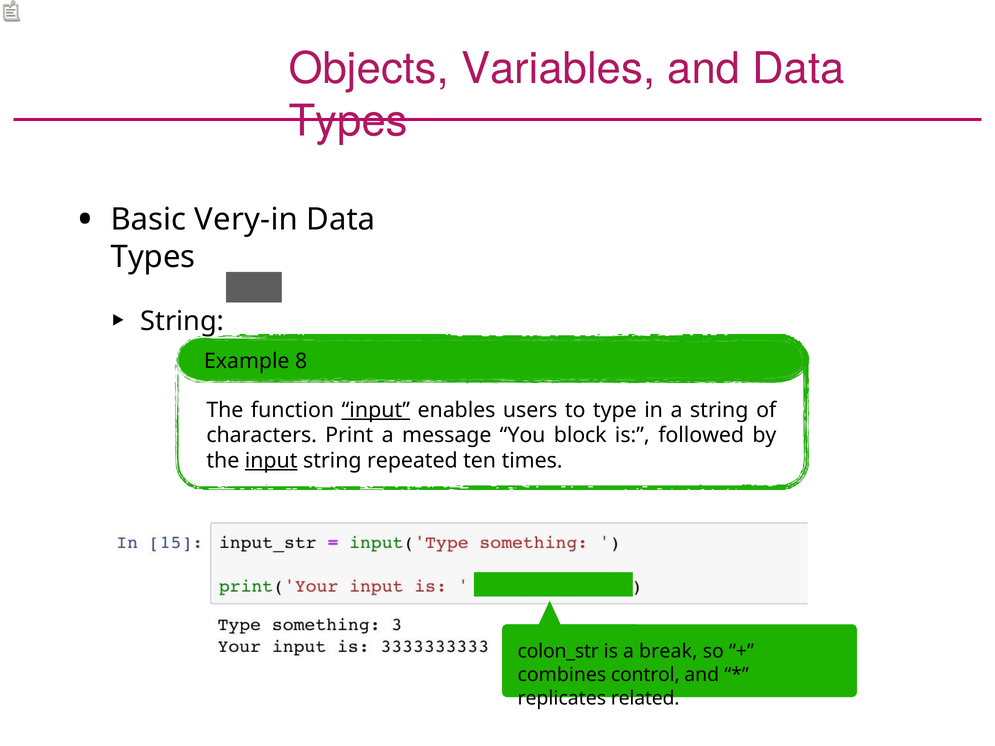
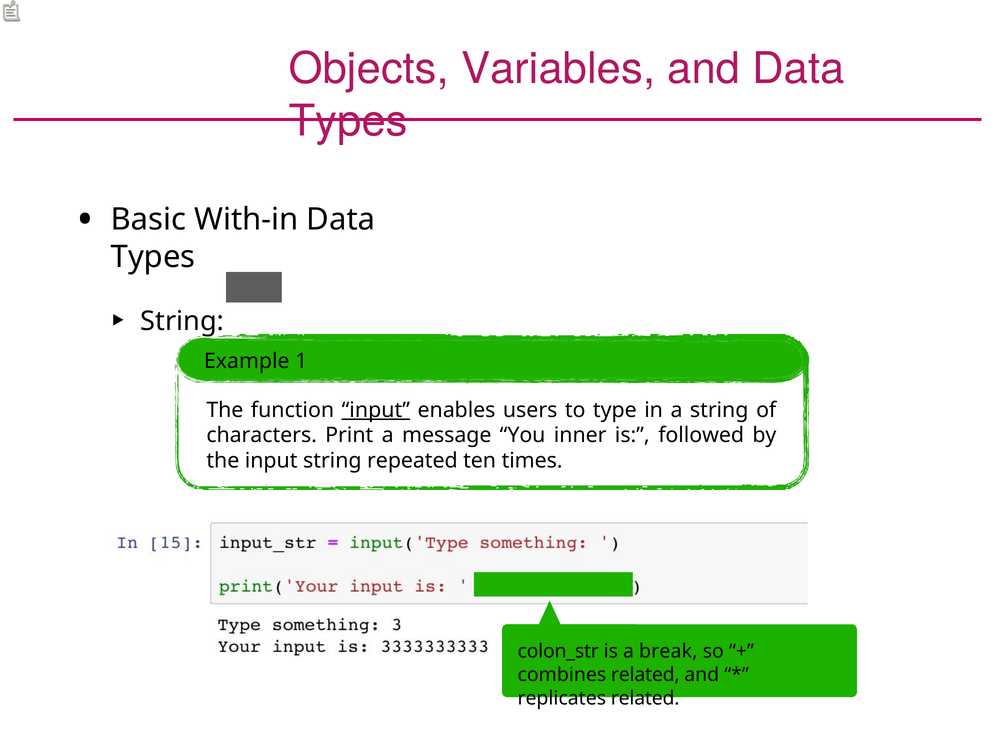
Very-in: Very-in -> With-in
8: 8 -> 1
block: block -> inner
input at (271, 461) underline: present -> none
combines control: control -> related
